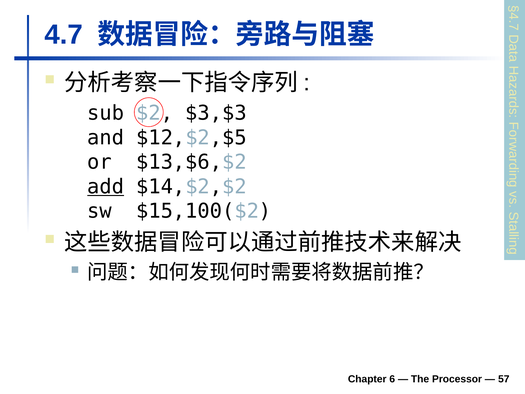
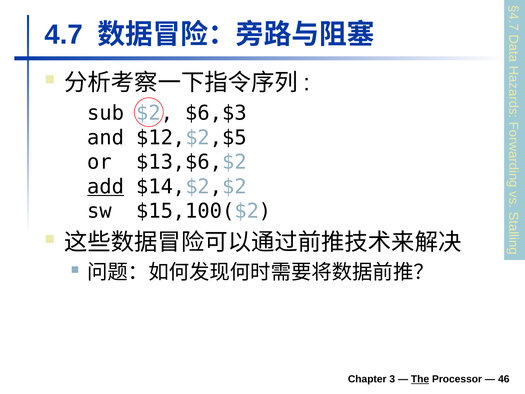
$3,$3: $3,$3 -> $6,$3
6: 6 -> 3
The underline: none -> present
57: 57 -> 46
